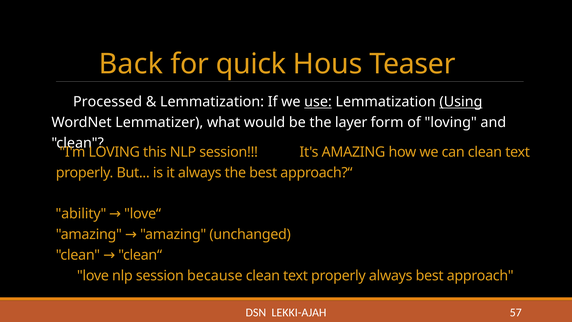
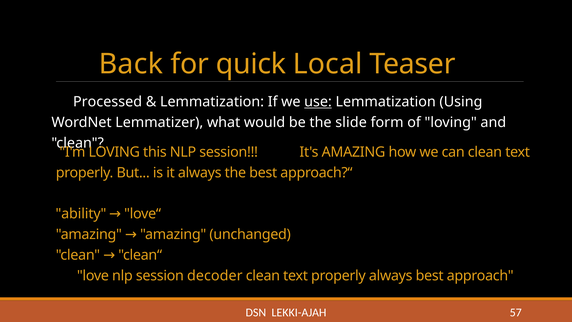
Hous: Hous -> Local
Using underline: present -> none
layer: layer -> slide
because: because -> decoder
